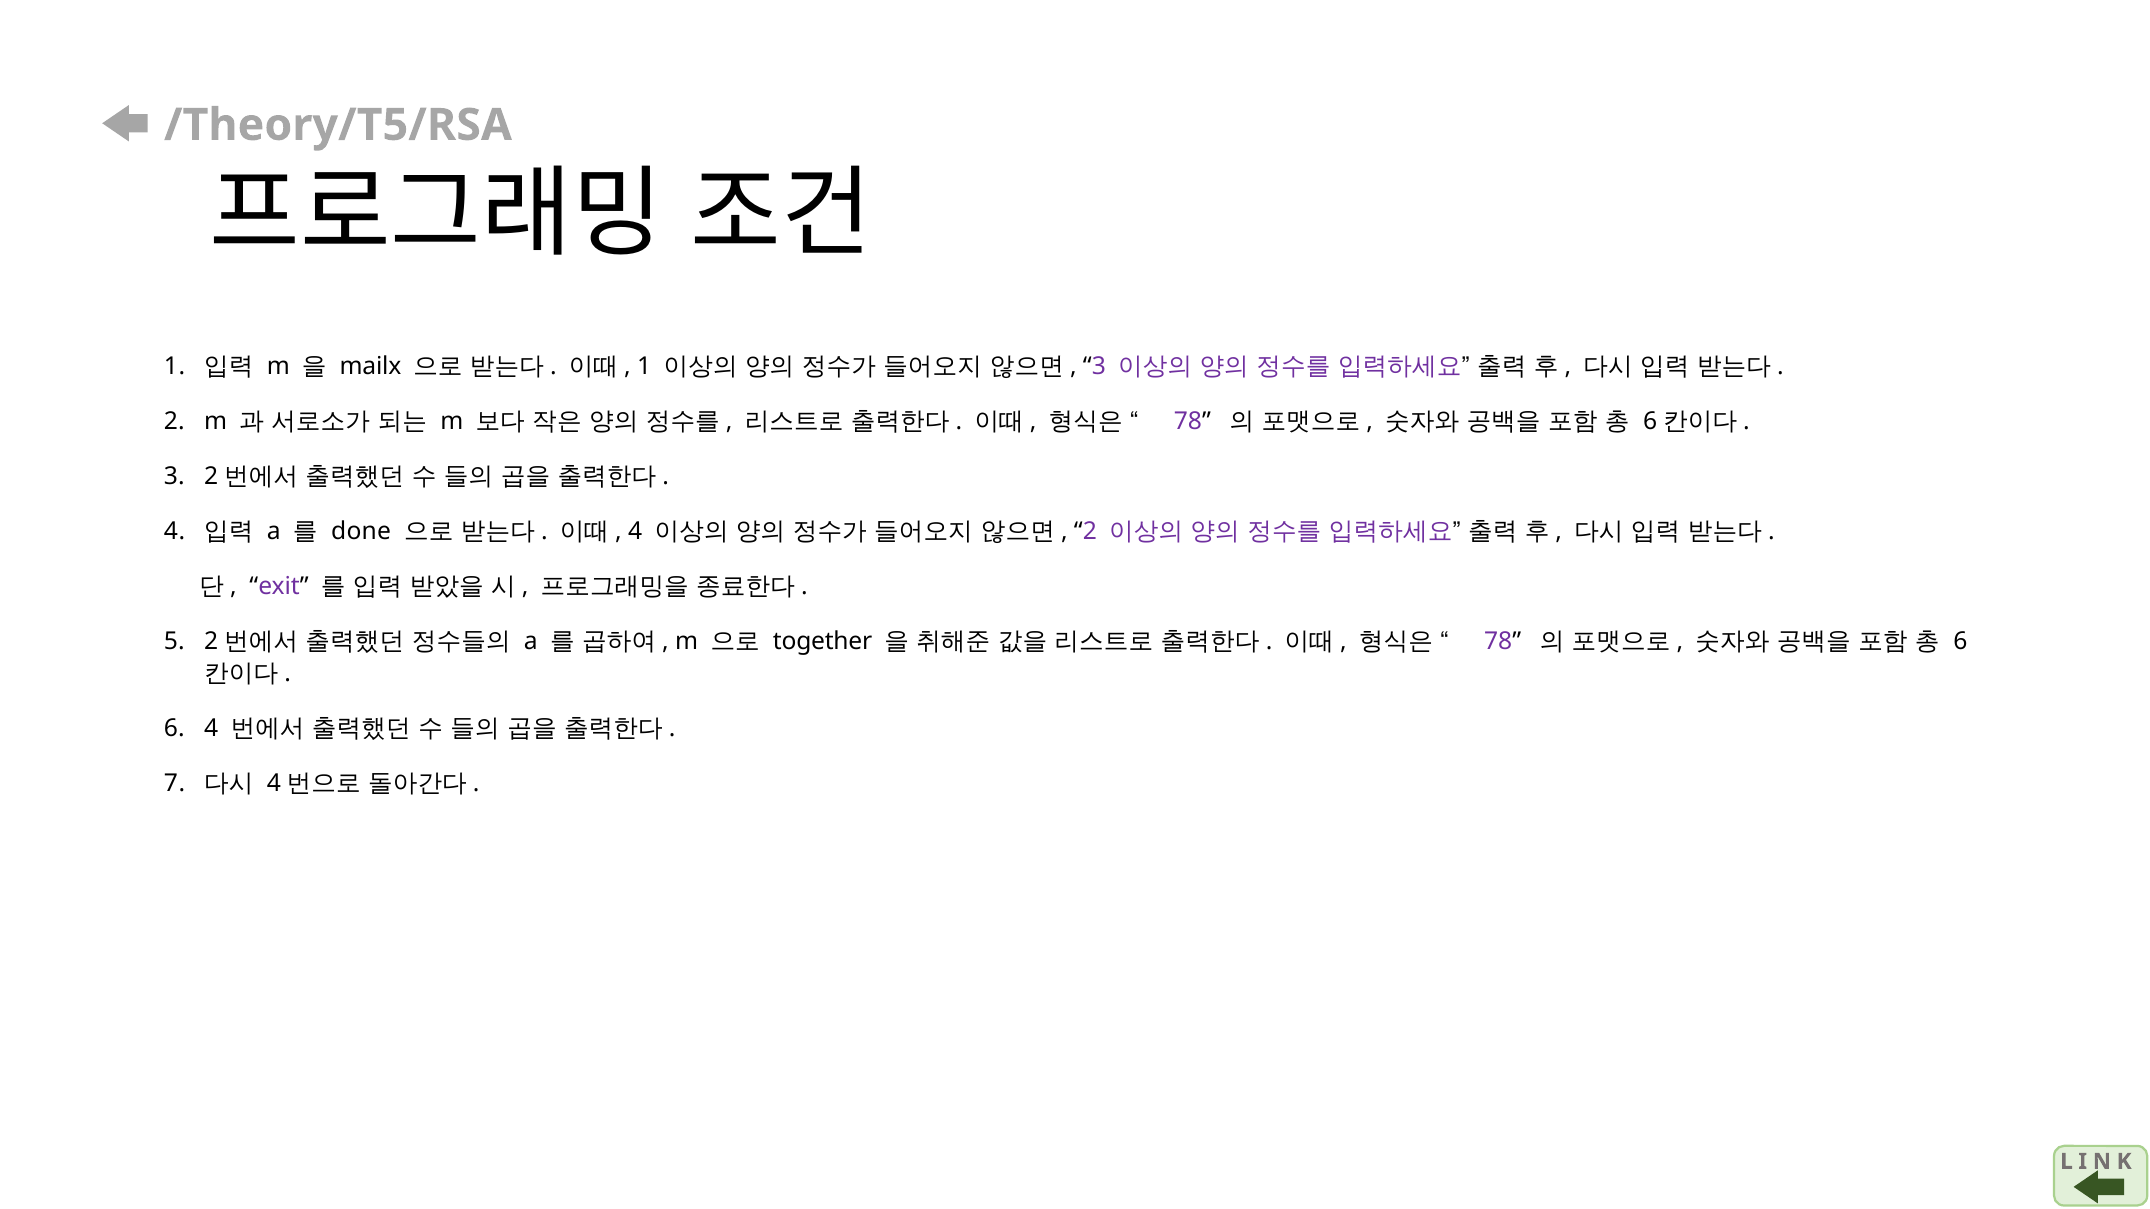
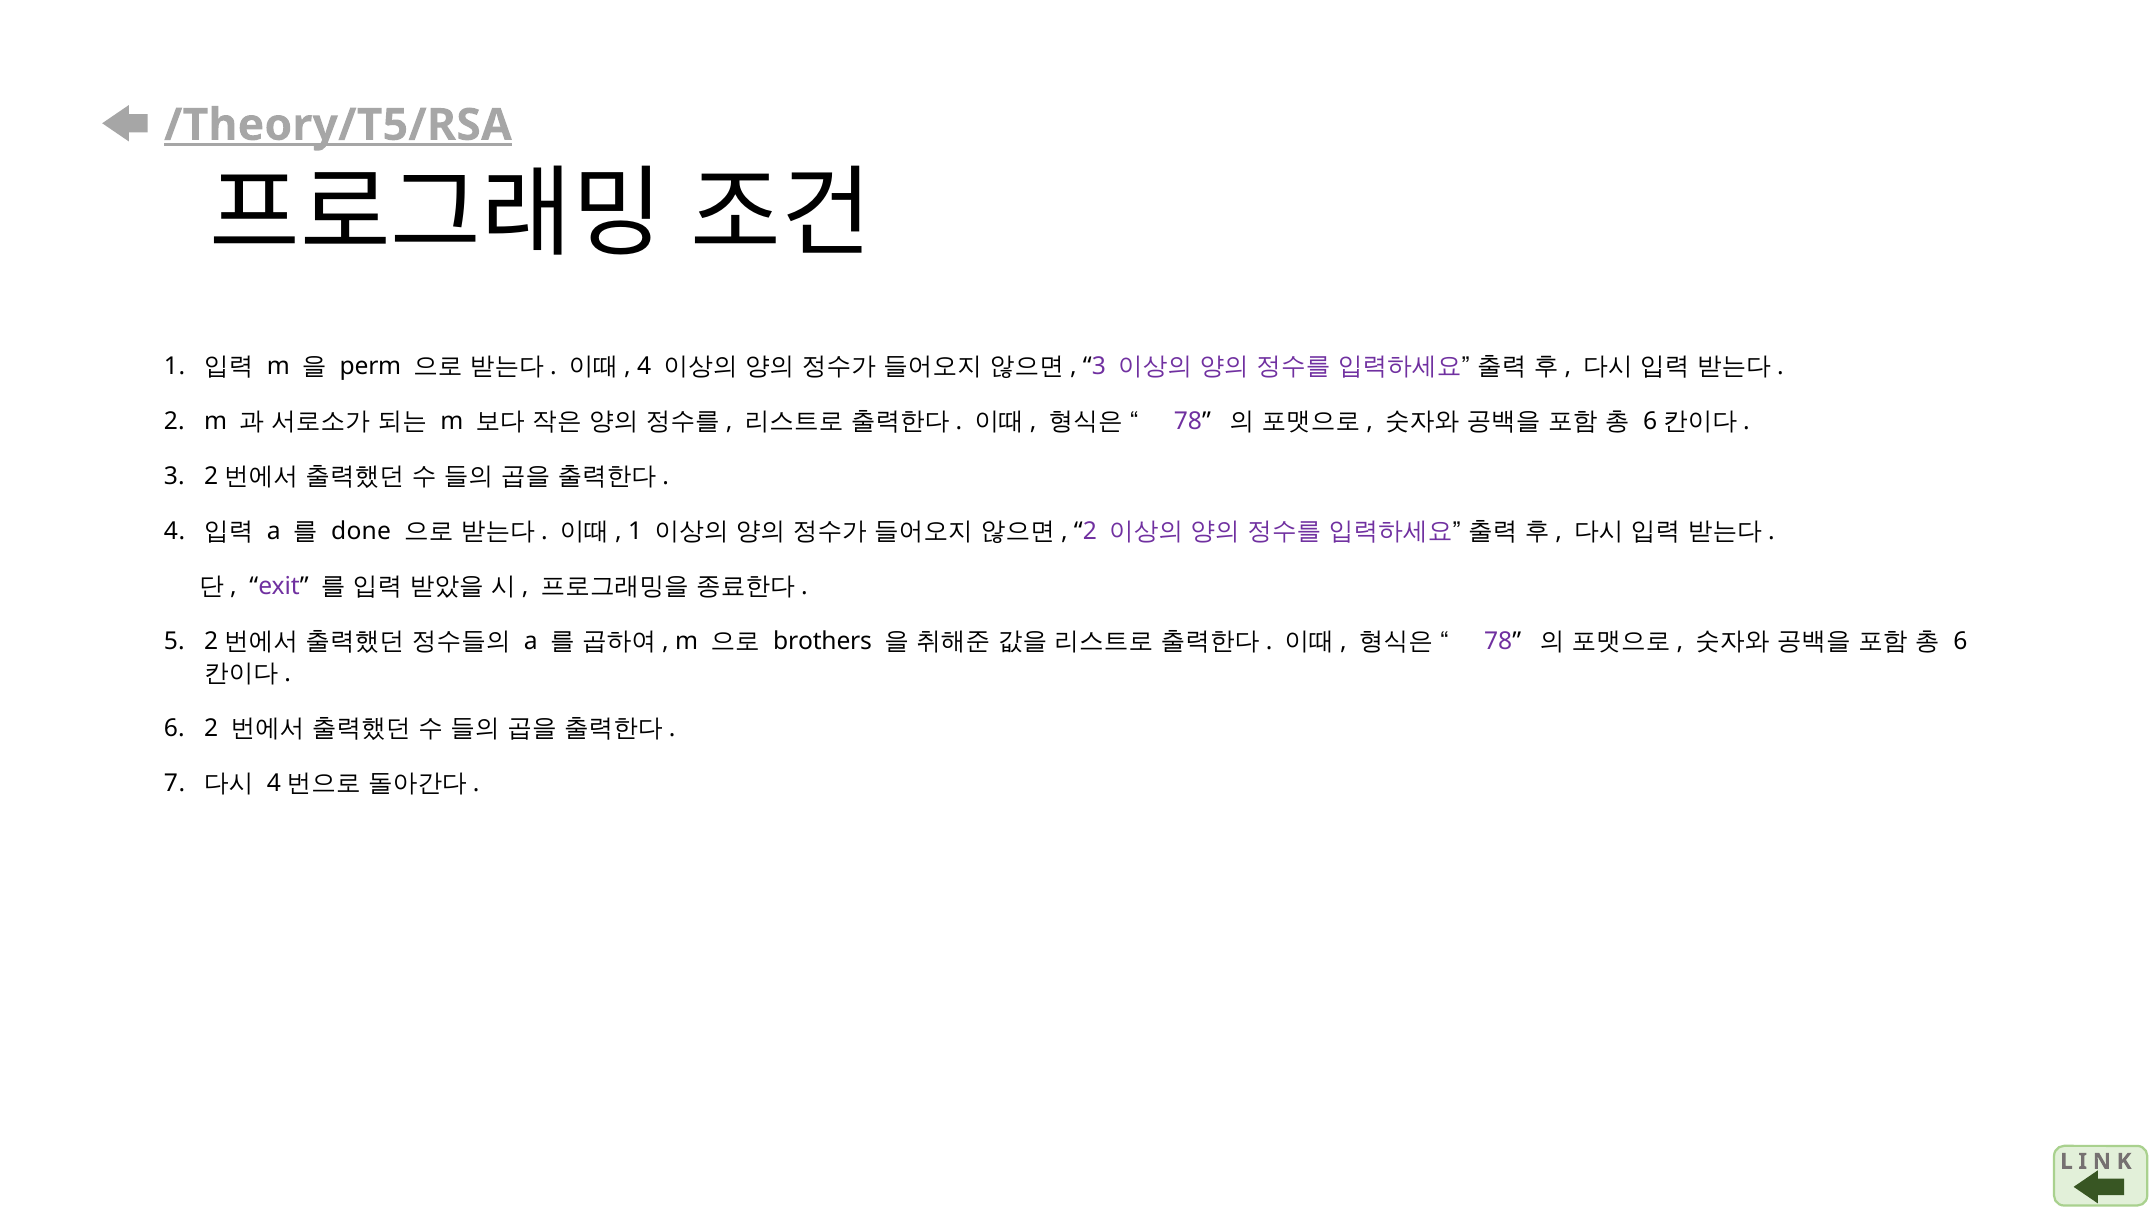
/Theory/T5/RSA underline: none -> present
mailx: mailx -> perm
1 at (644, 366): 1 -> 4
4 at (635, 531): 4 -> 1
together: together -> brothers
4 at (211, 729): 4 -> 2
